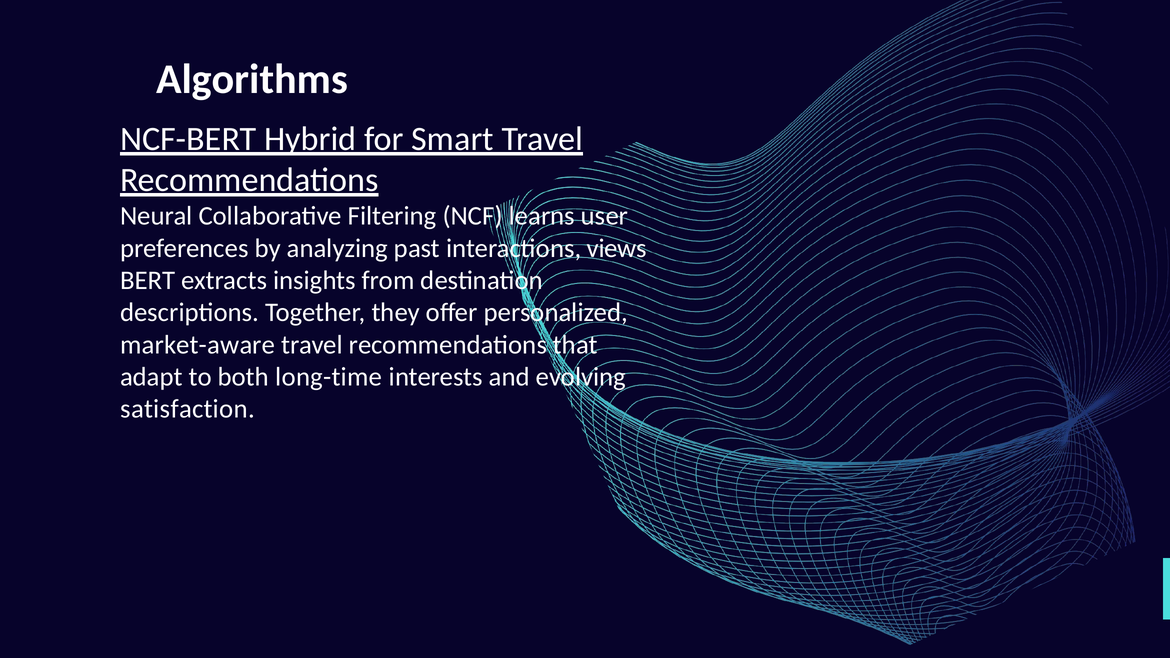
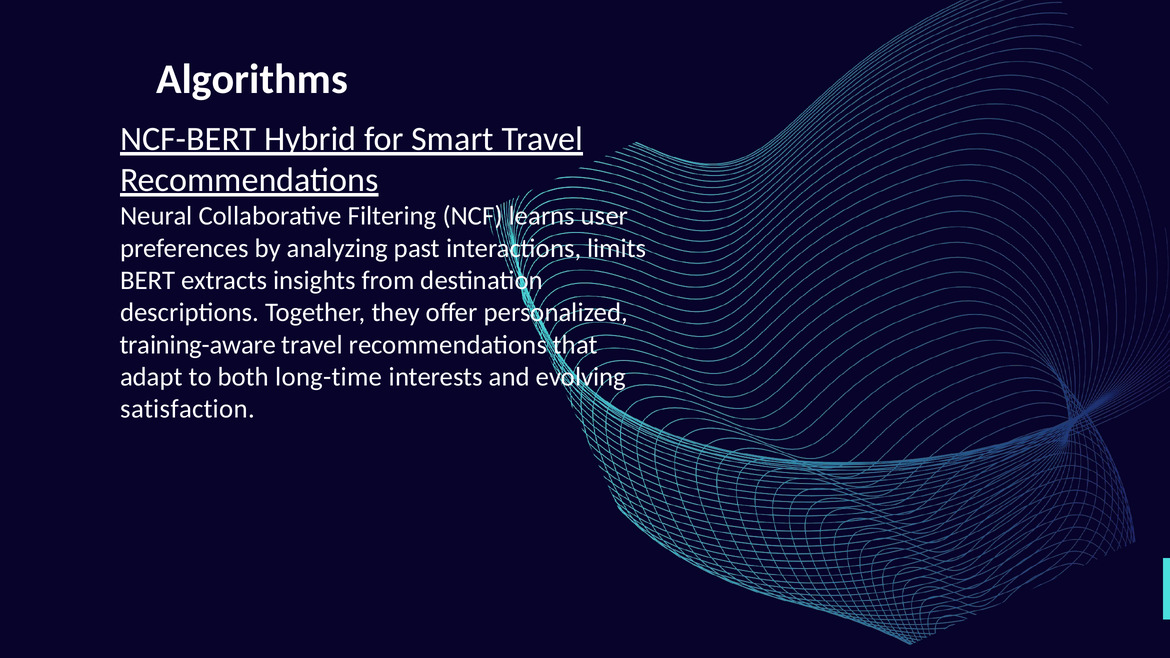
views: views -> limits
market-aware: market-aware -> training-aware
